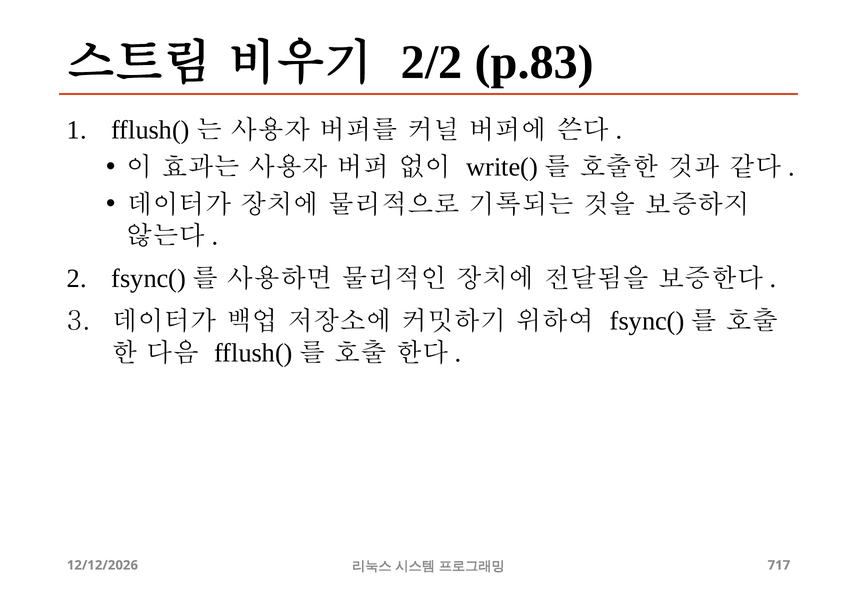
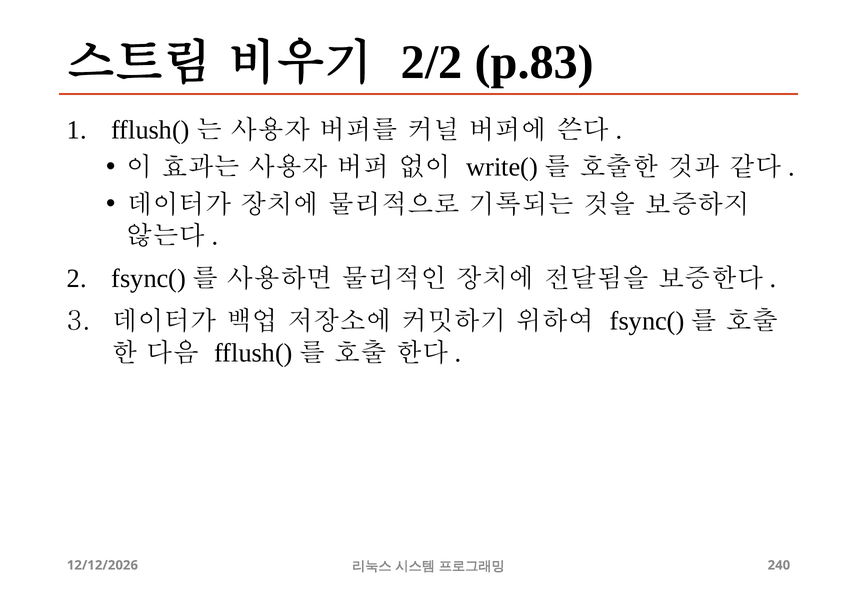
717: 717 -> 240
